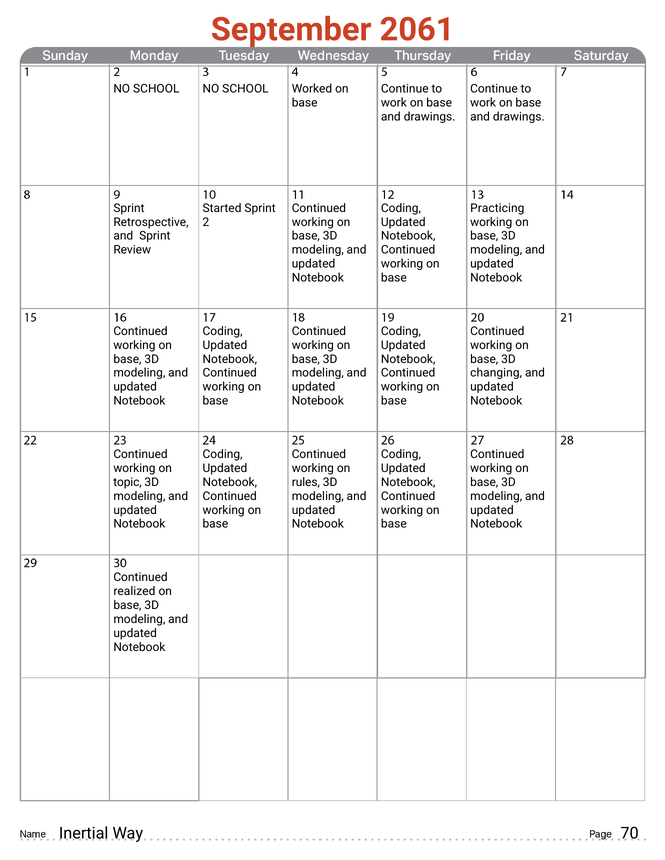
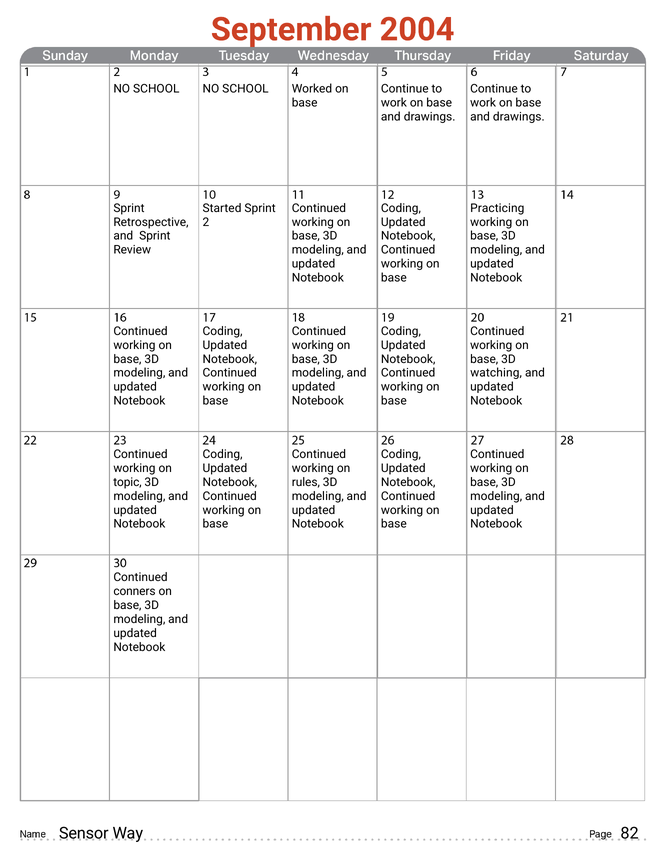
2061: 2061 -> 2004
changing: changing -> watching
realized: realized -> conners
Inertial: Inertial -> Sensor
70: 70 -> 82
